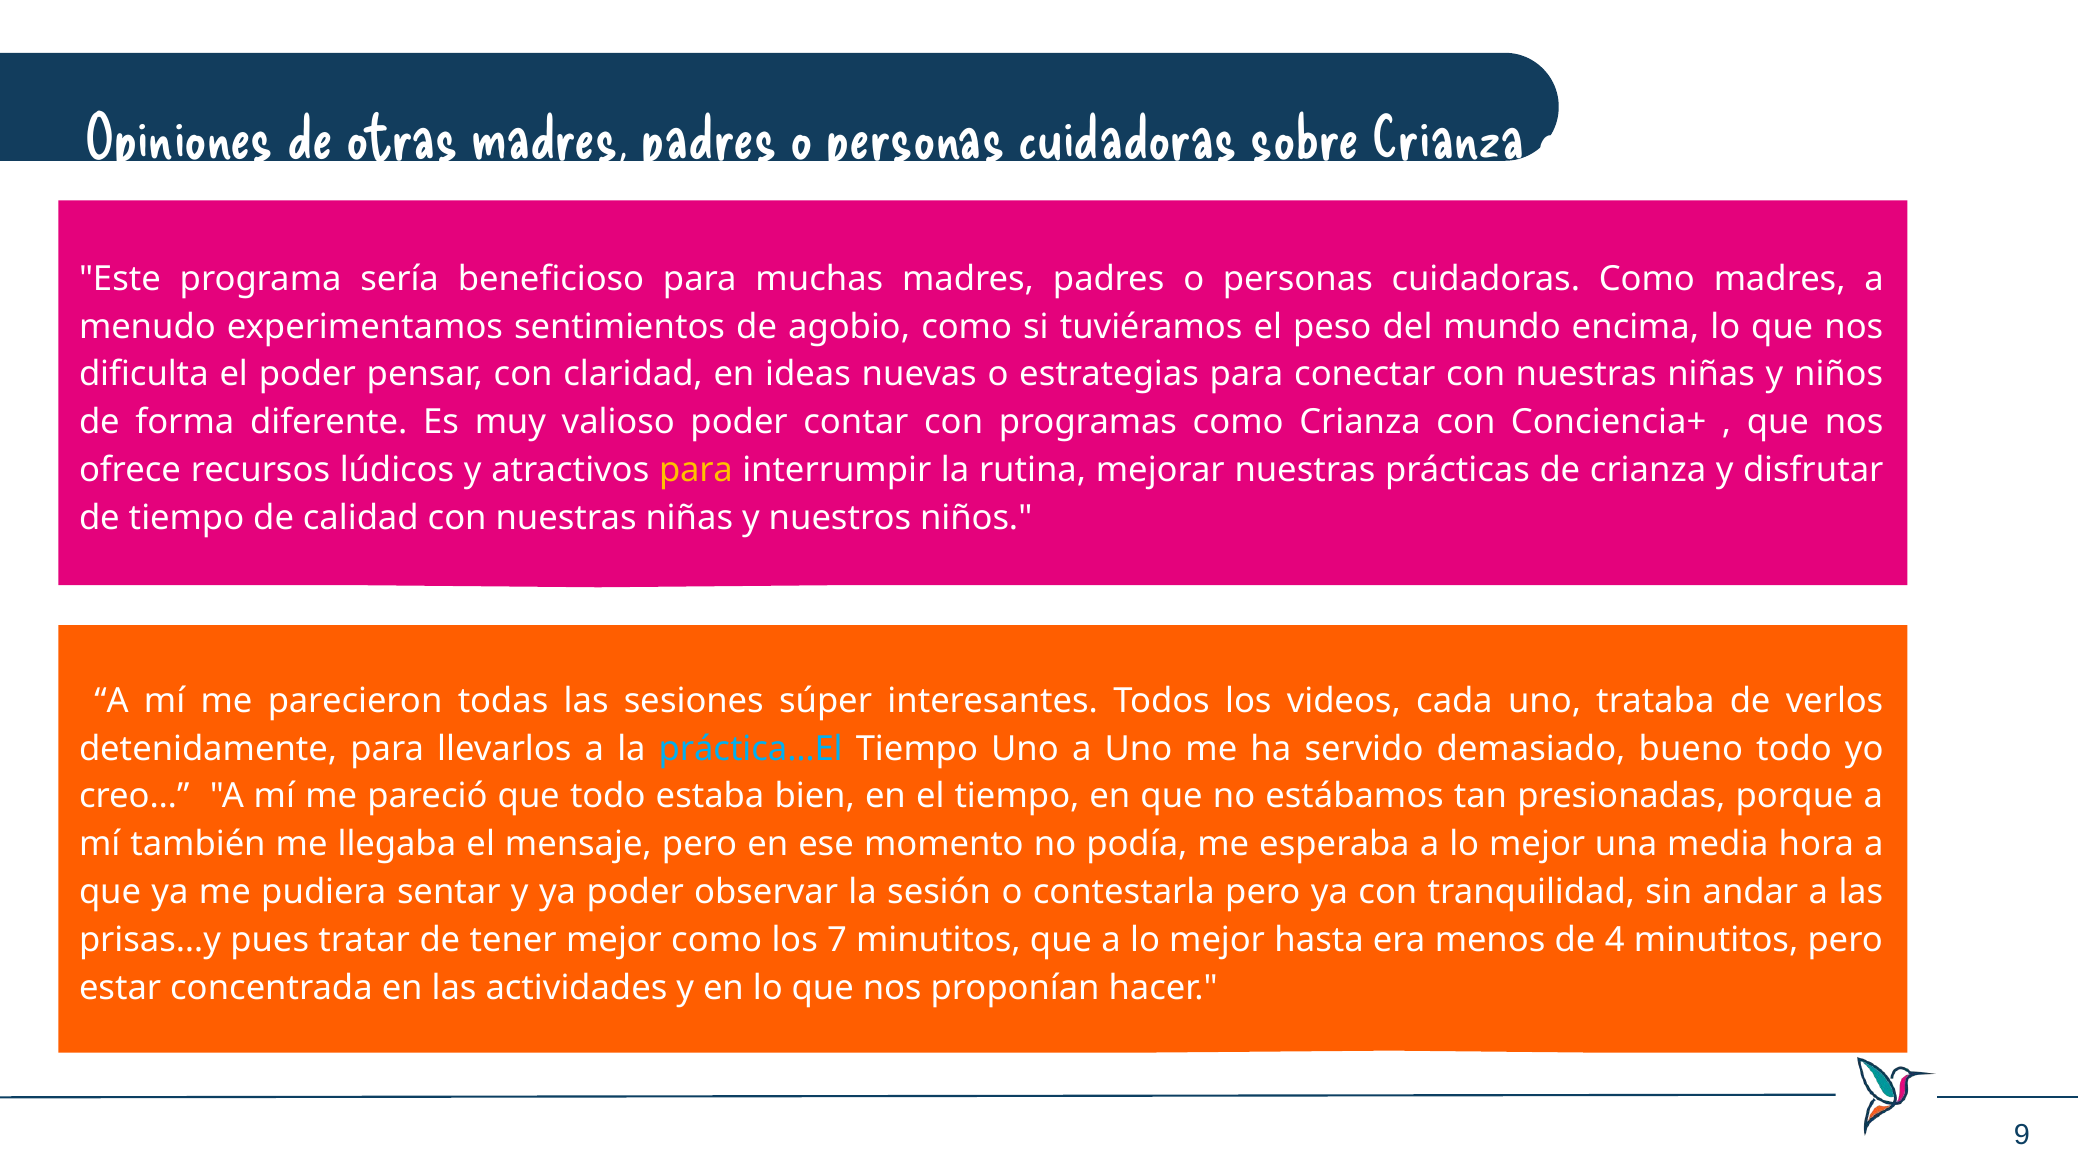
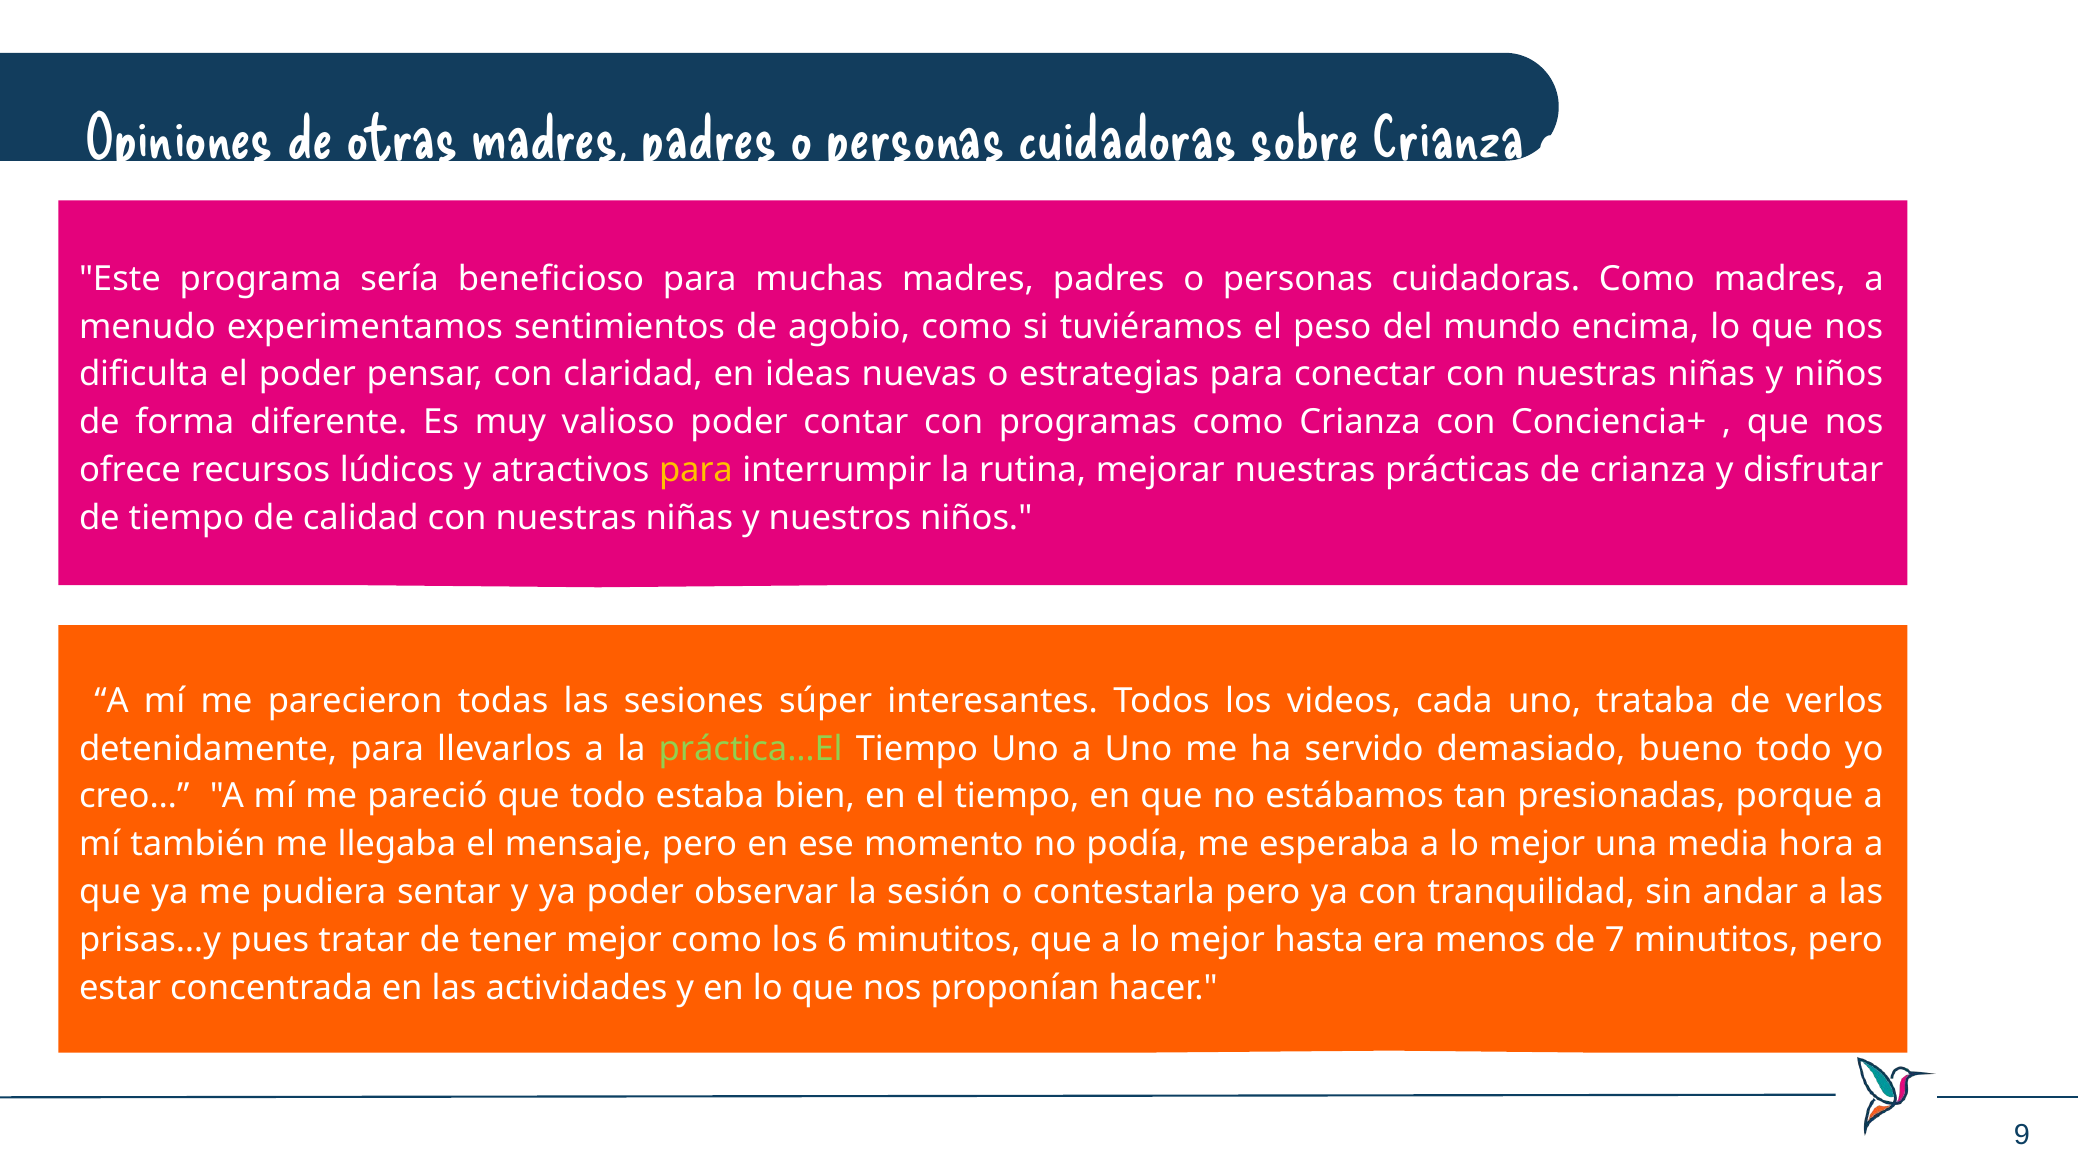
práctica…El colour: light blue -> light green
7: 7 -> 6
4: 4 -> 7
